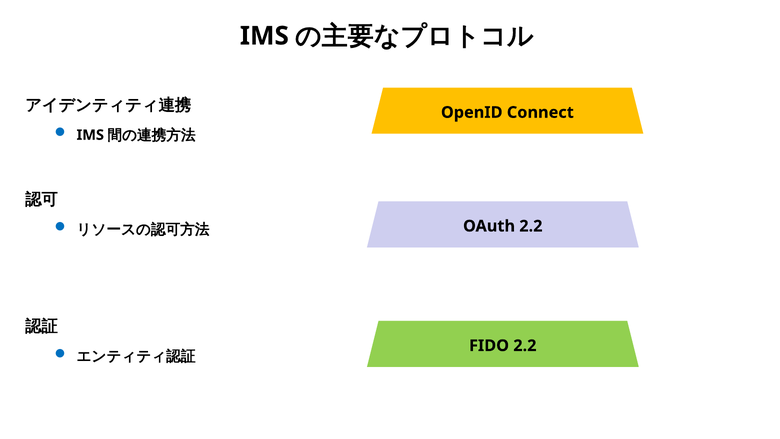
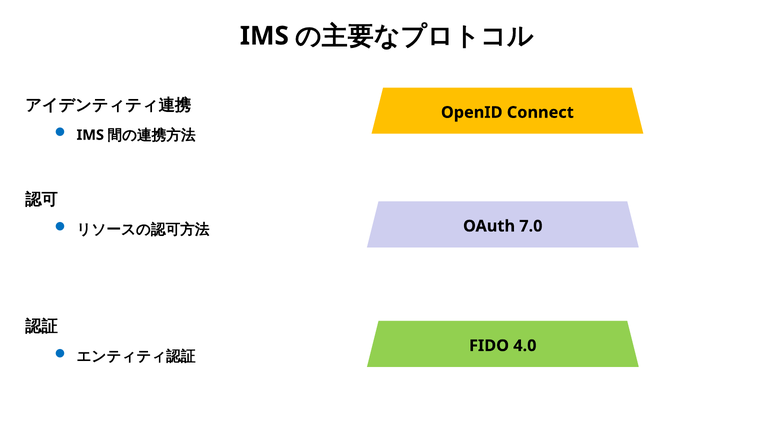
OAuth 2.2: 2.2 -> 7.0
FIDO 2.2: 2.2 -> 4.0
